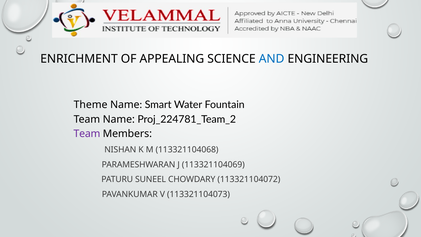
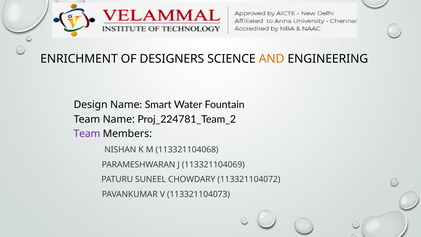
APPEALING: APPEALING -> DESIGNERS
AND colour: blue -> orange
Theme: Theme -> Design
